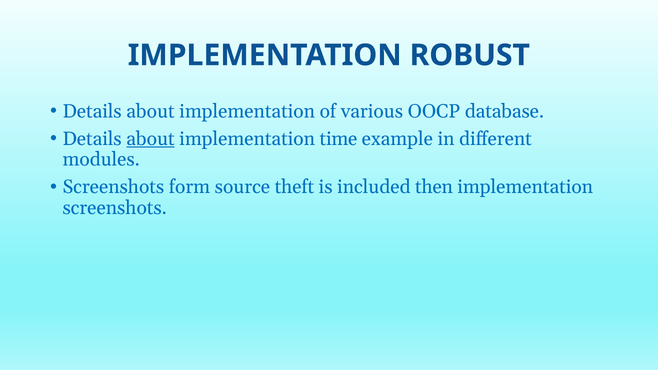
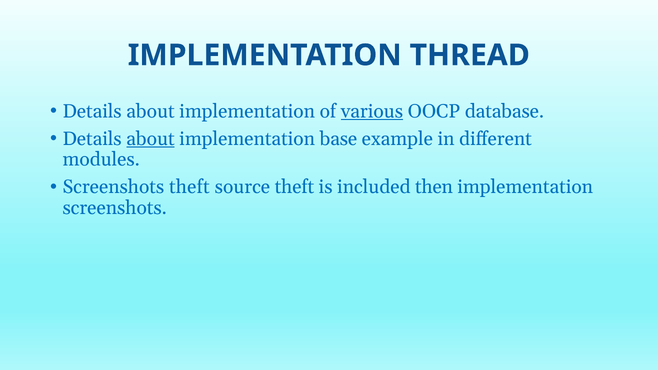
ROBUST: ROBUST -> THREAD
various underline: none -> present
time: time -> base
Screenshots form: form -> theft
